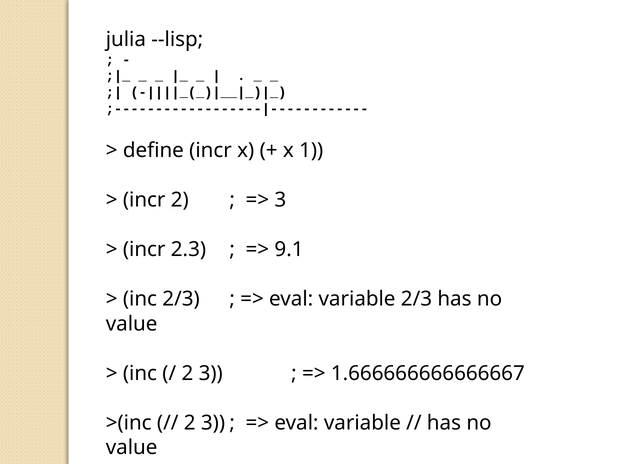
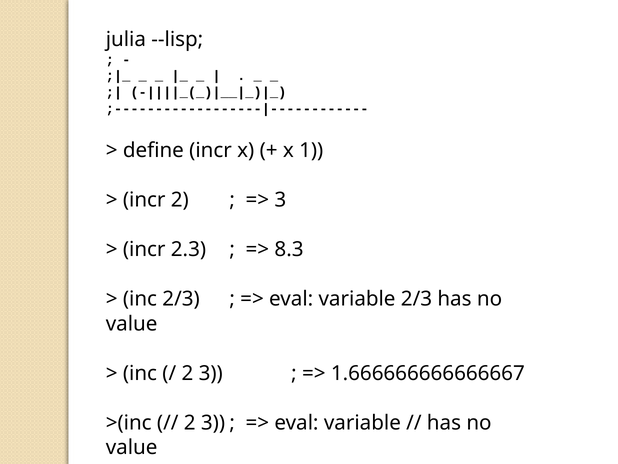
9.1: 9.1 -> 8.3
